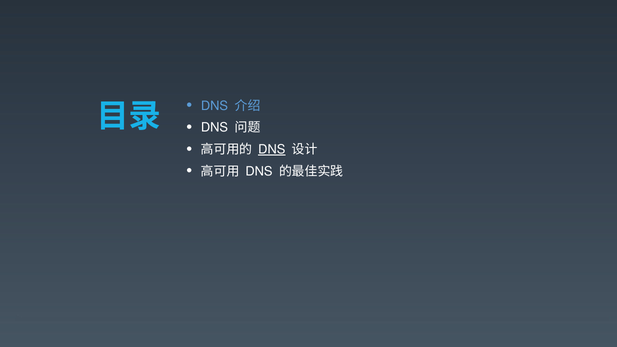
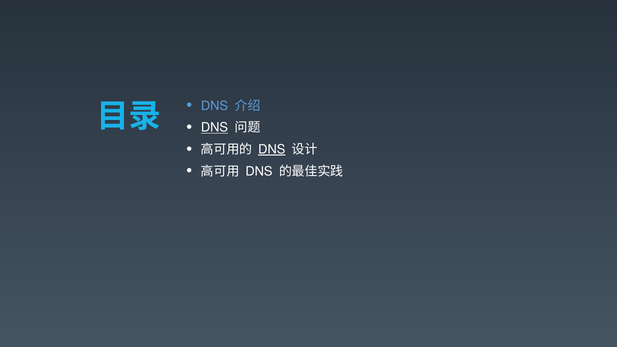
DNS at (214, 128) underline: none -> present
